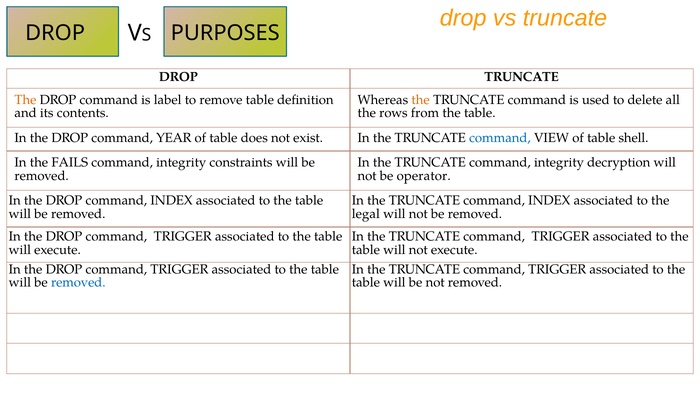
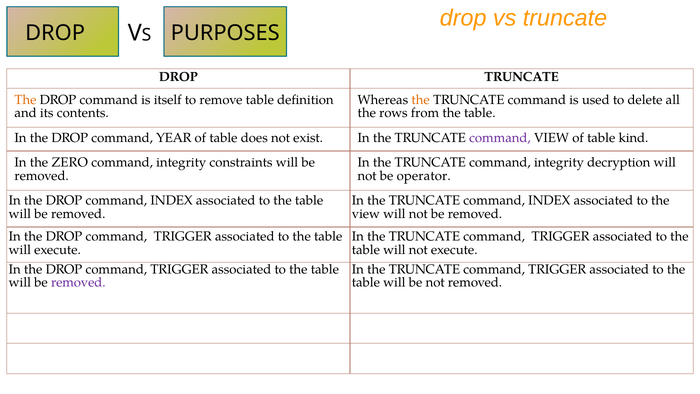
label: label -> itself
command at (500, 138) colour: blue -> purple
shell: shell -> kind
FAILS: FAILS -> ZERO
legal at (366, 214): legal -> view
removed at (78, 282) colour: blue -> purple
